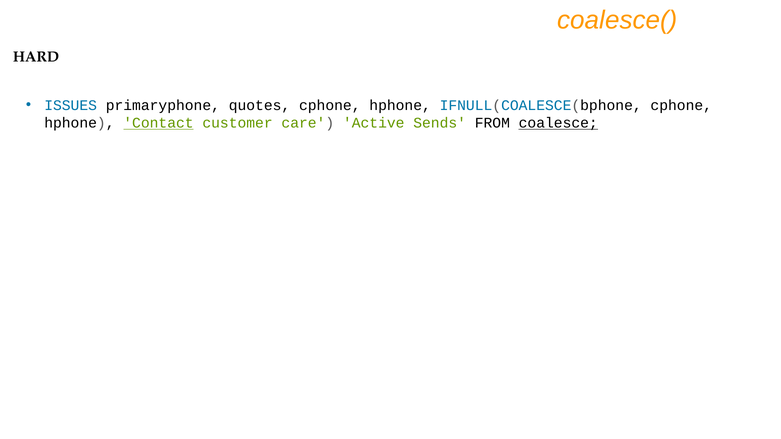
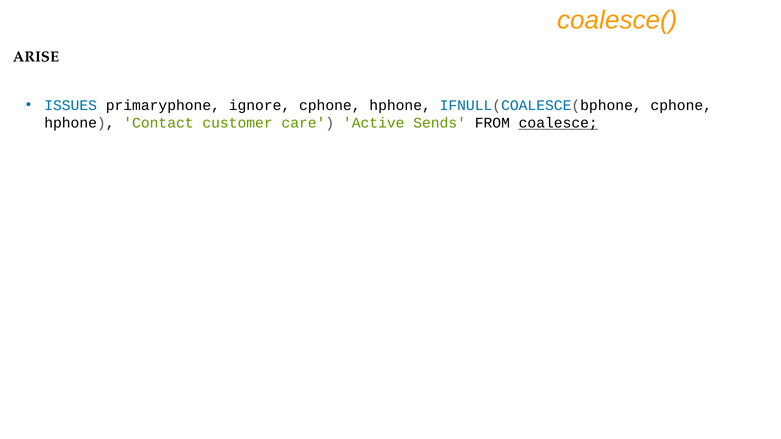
HARD: HARD -> ARISE
quotes: quotes -> ignore
Contact underline: present -> none
